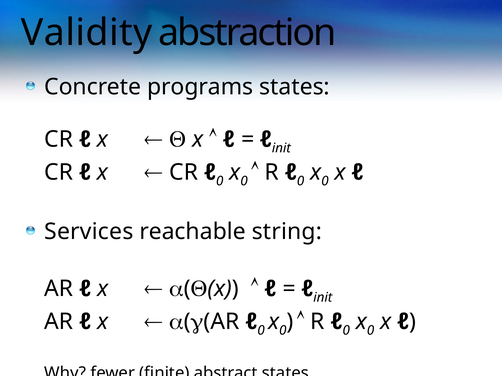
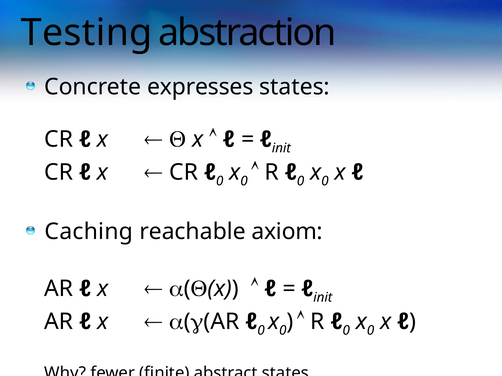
Validity: Validity -> Testing
programs: programs -> expresses
Services: Services -> Caching
string: string -> axiom
